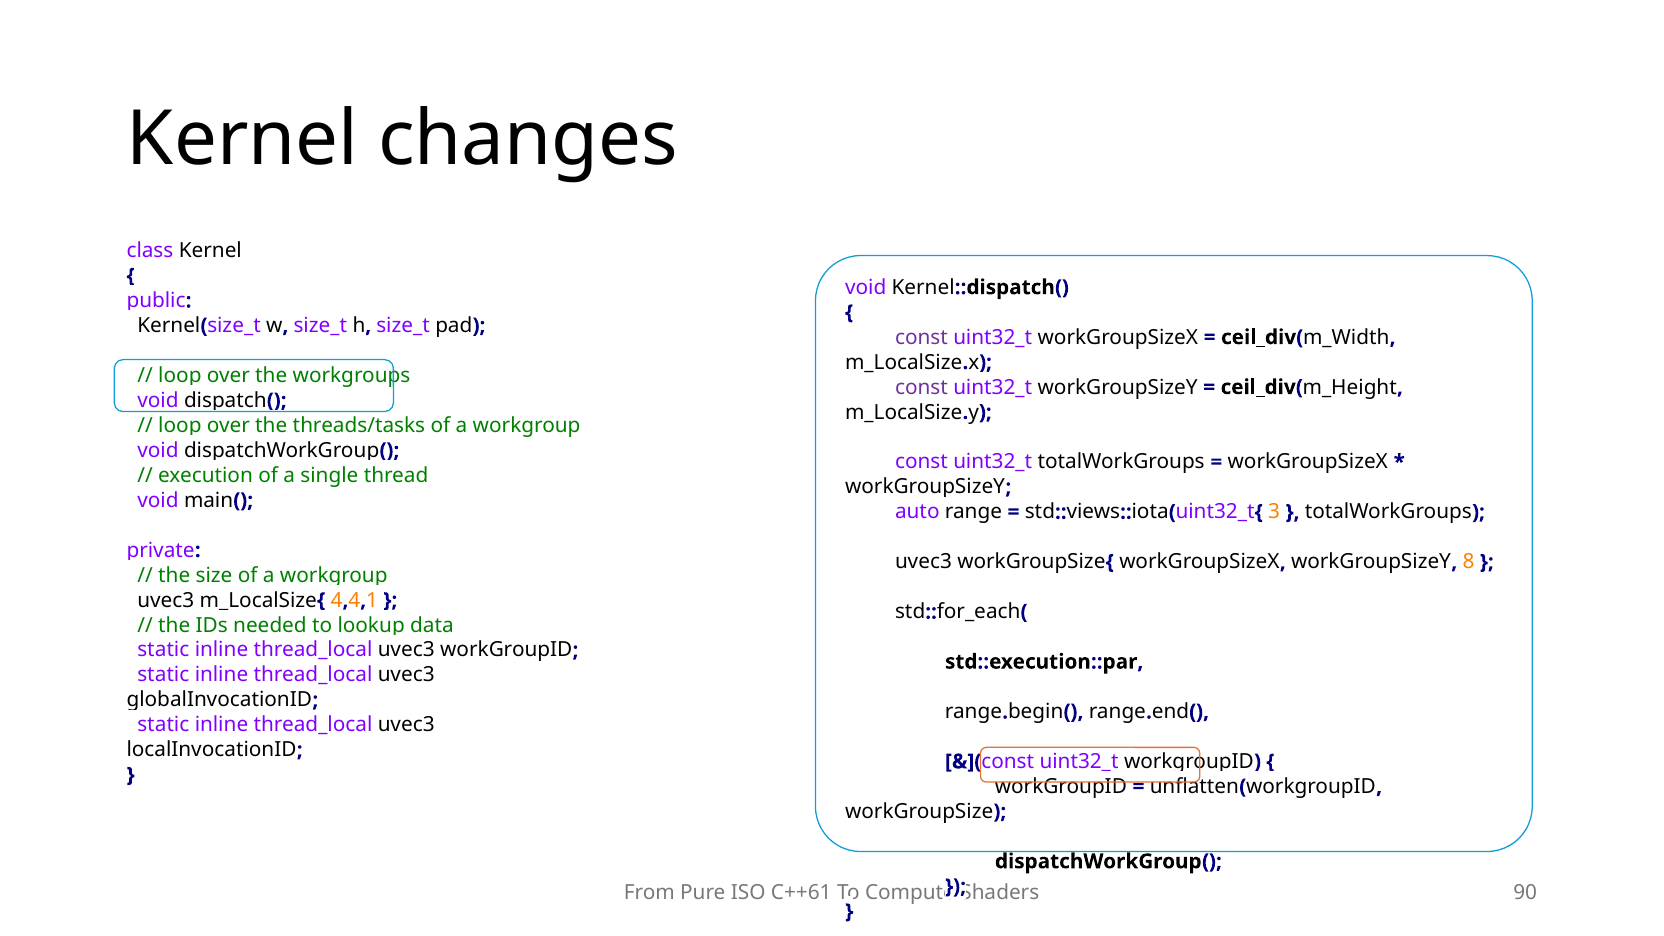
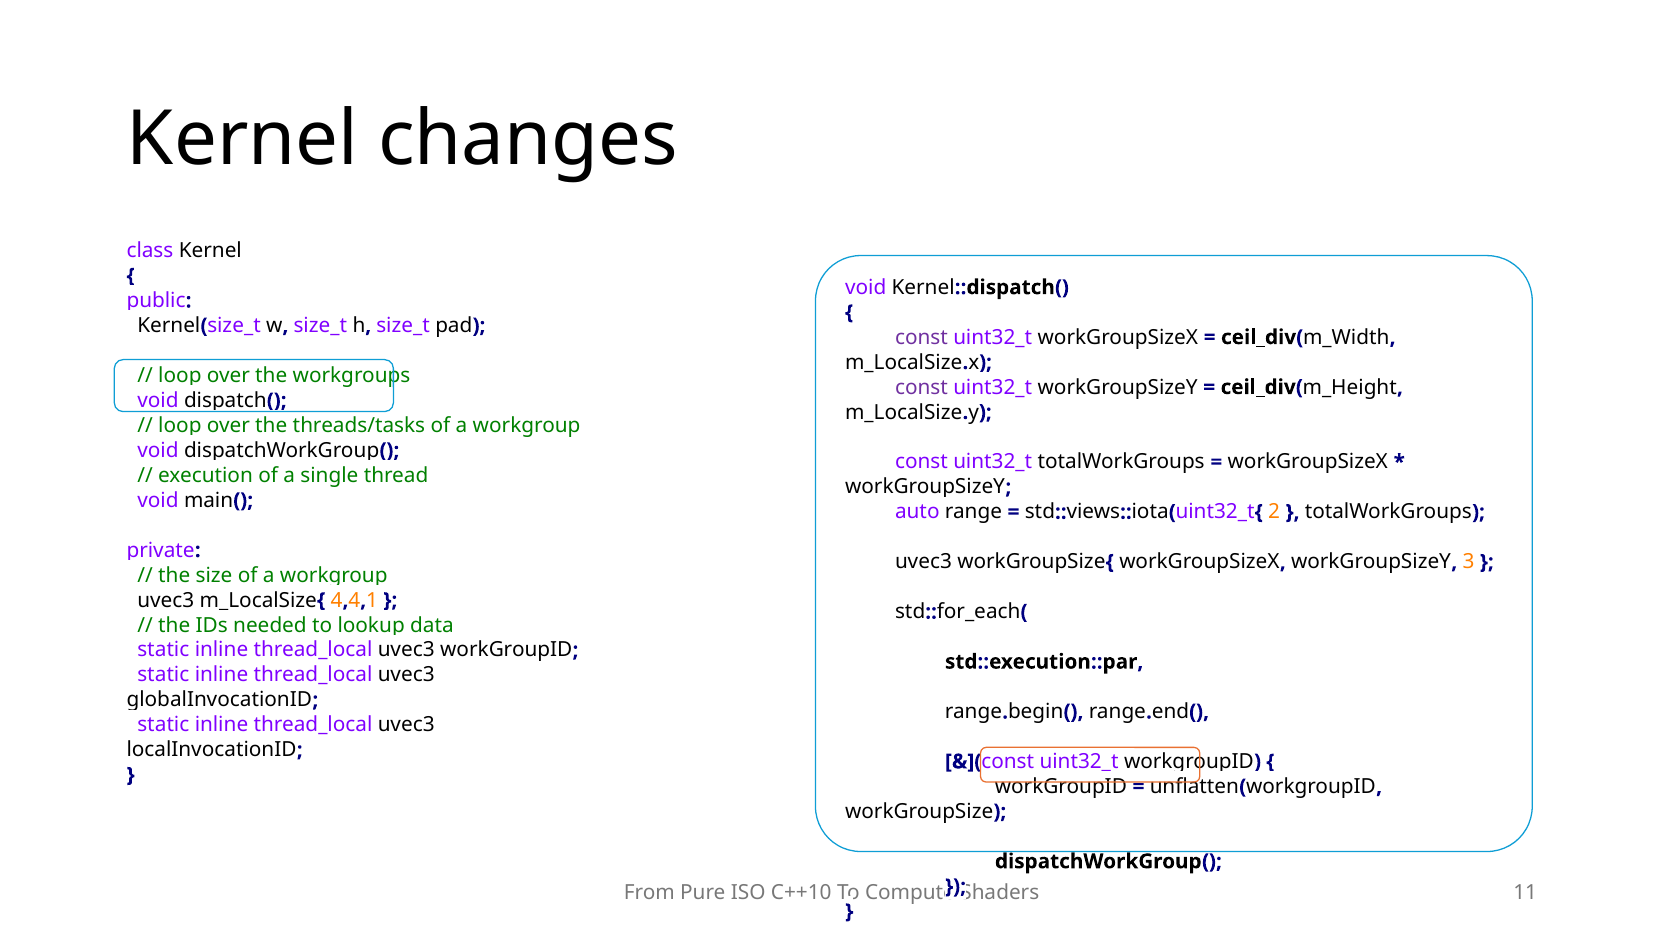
3: 3 -> 2
8: 8 -> 3
C++61: C++61 -> C++10
90: 90 -> 11
